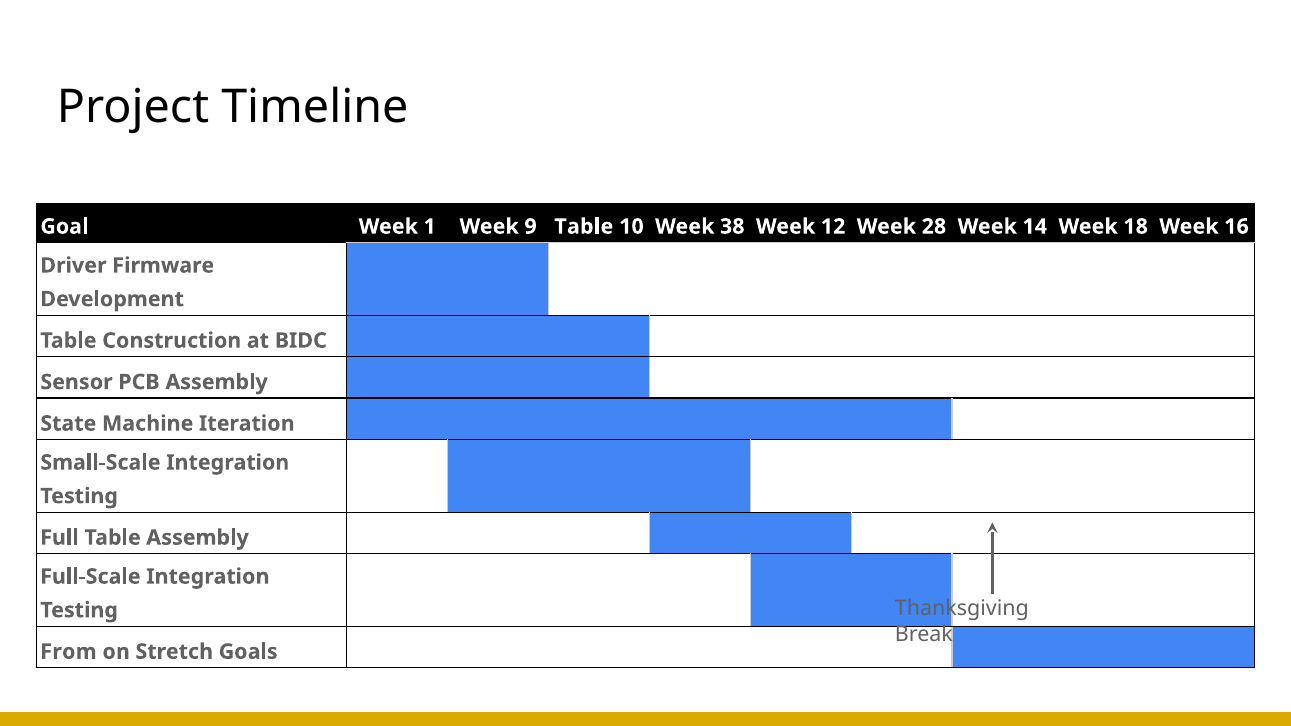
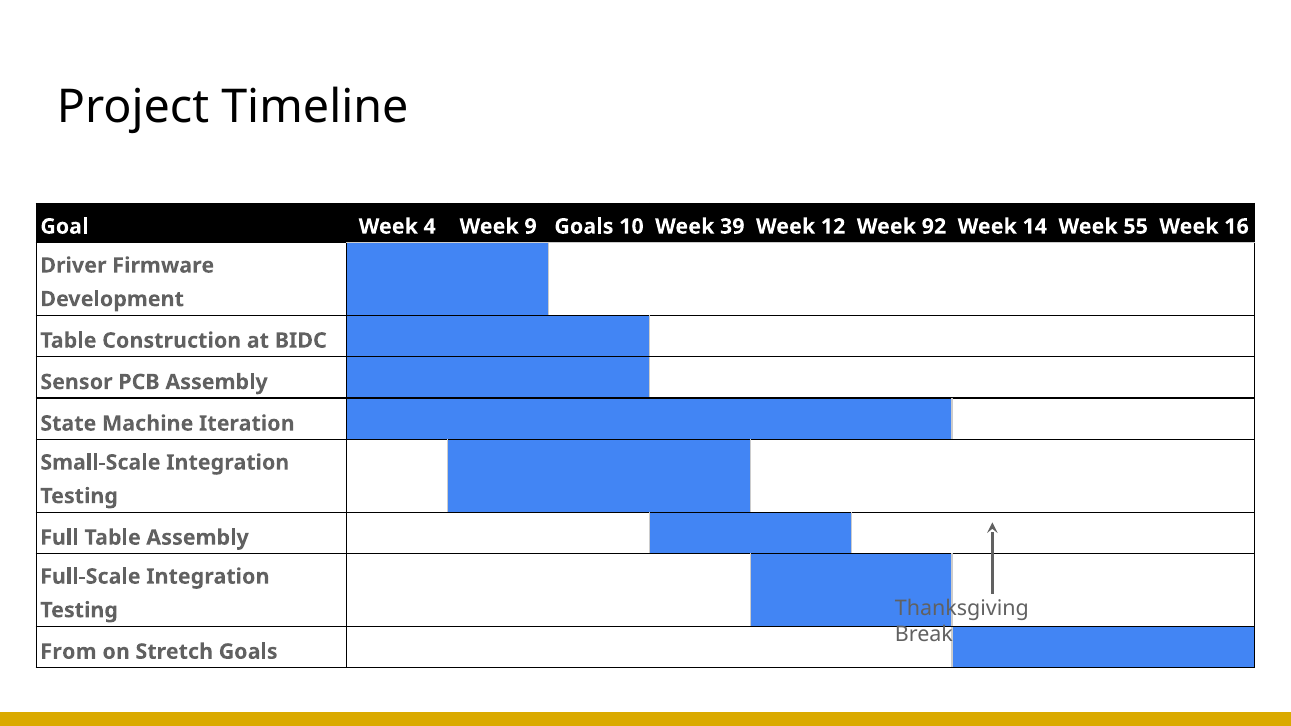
1: 1 -> 4
9 Table: Table -> Goals
38: 38 -> 39
28: 28 -> 92
18: 18 -> 55
